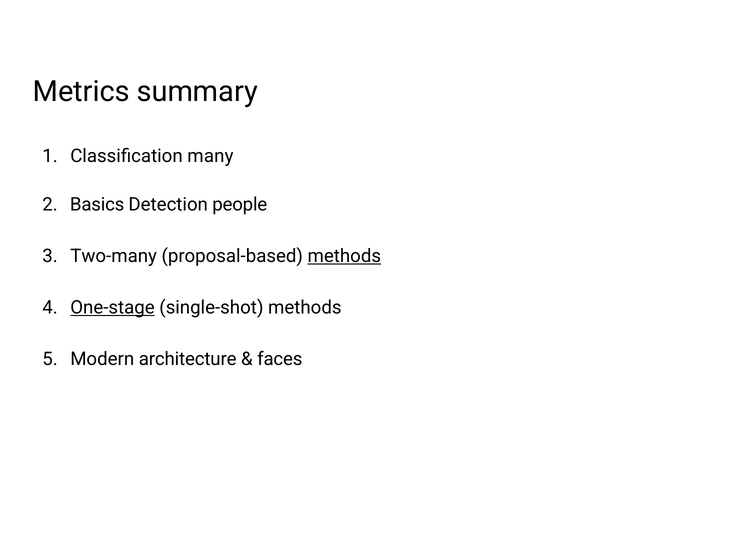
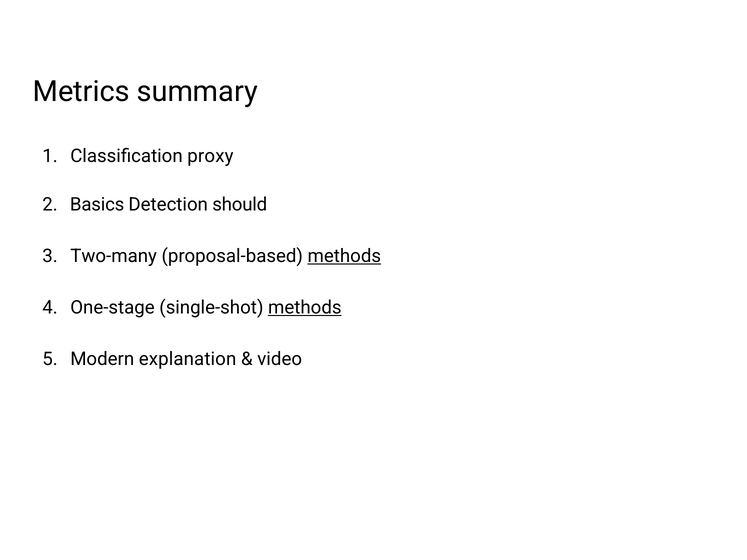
many: many -> proxy
people: people -> should
One-stage underline: present -> none
methods at (305, 308) underline: none -> present
architecture: architecture -> explanation
faces: faces -> video
